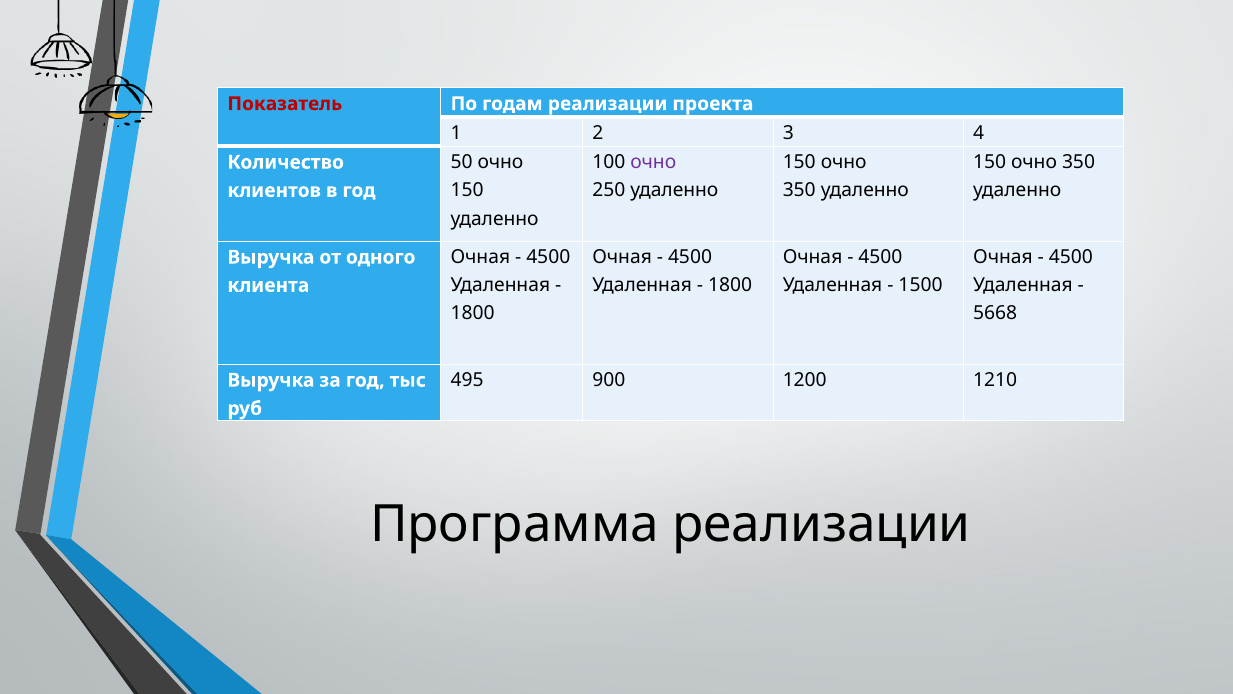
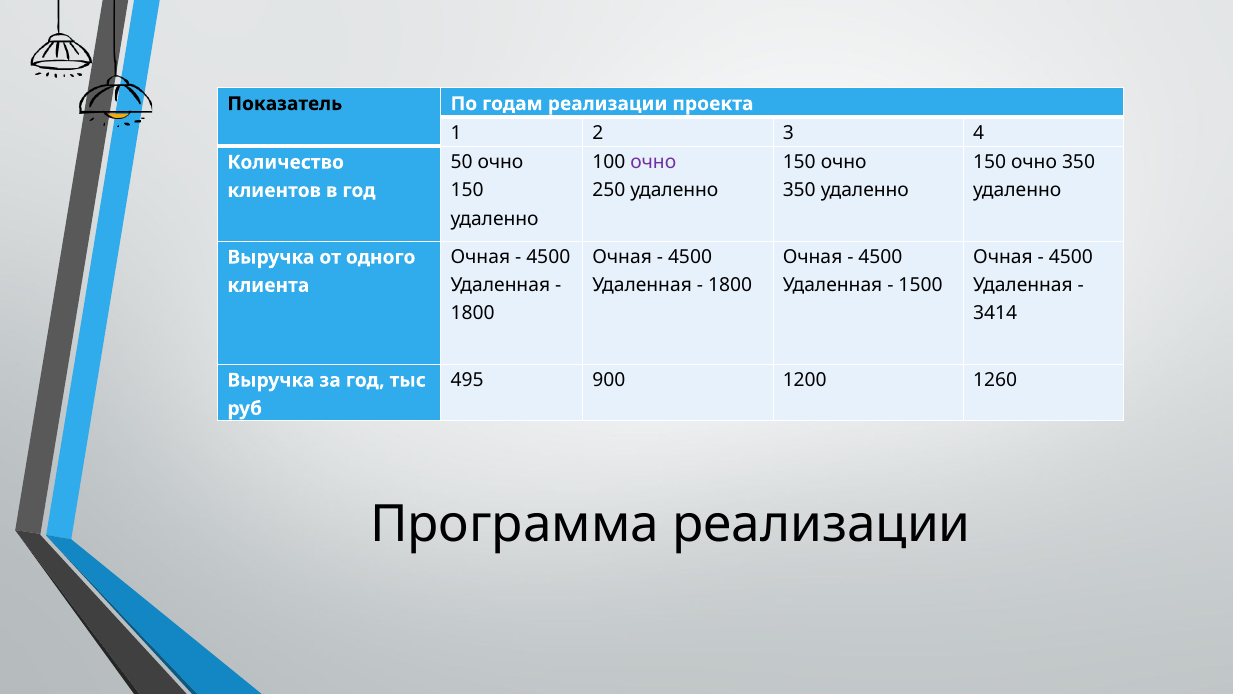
Показатель colour: red -> black
5668: 5668 -> 3414
1210: 1210 -> 1260
